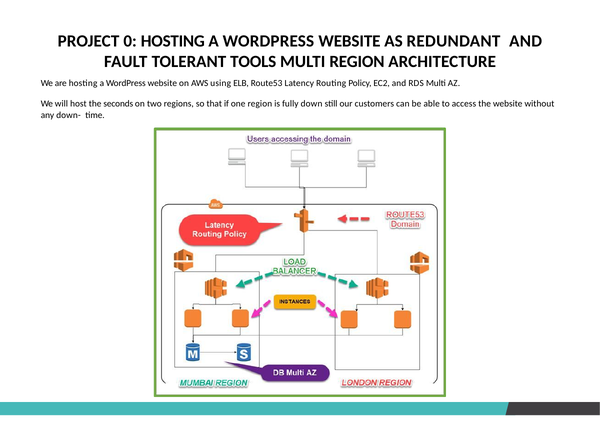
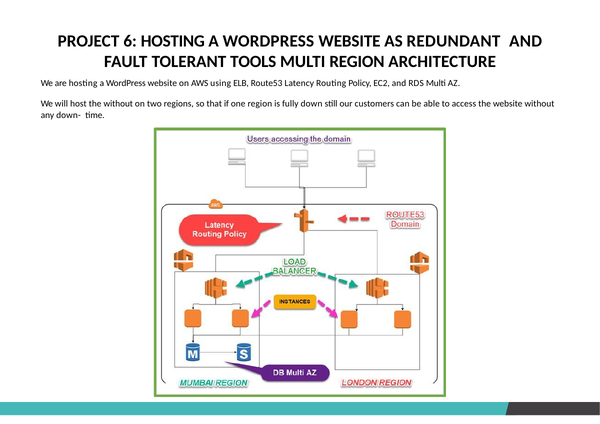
0: 0 -> 6
the seconds: seconds -> without
